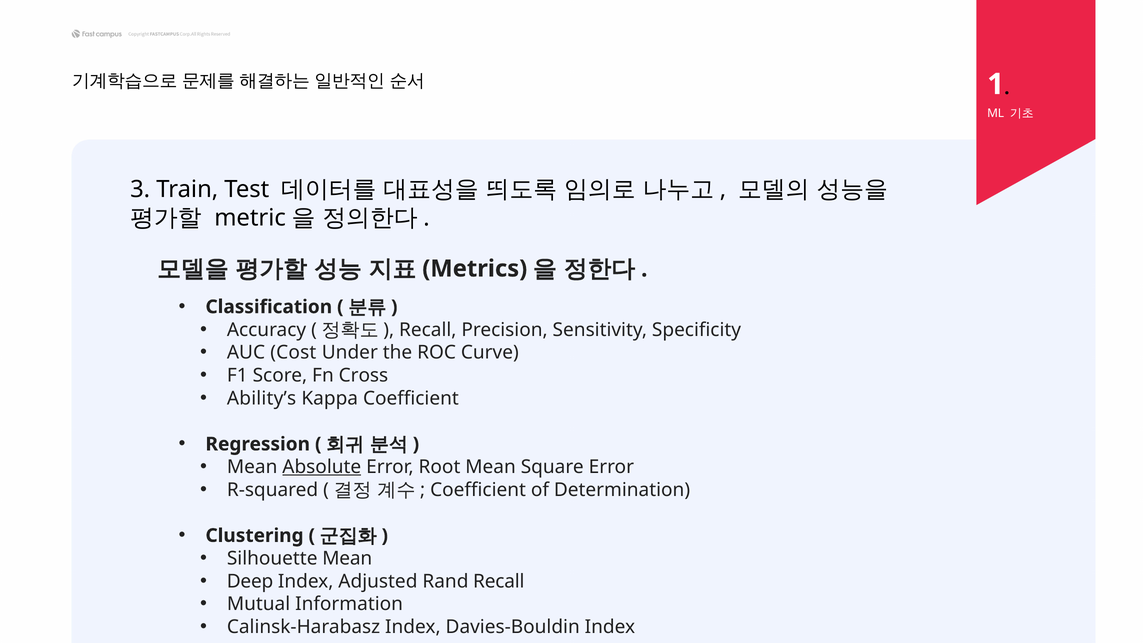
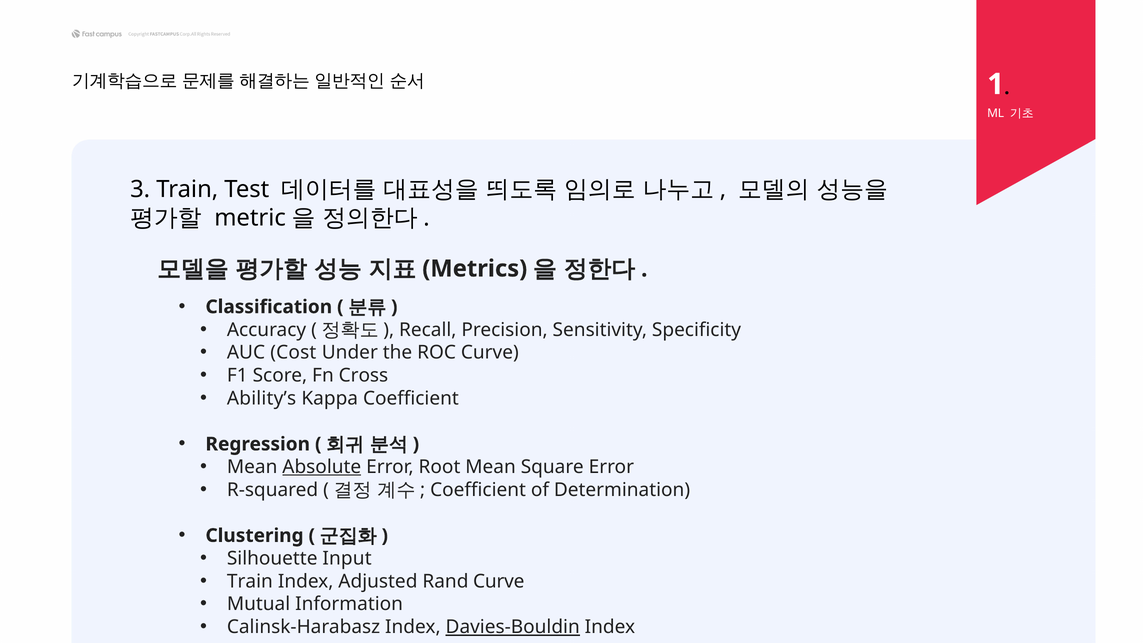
Silhouette Mean: Mean -> Input
Deep at (250, 581): Deep -> Train
Rand Recall: Recall -> Curve
Davies-Bouldin underline: none -> present
